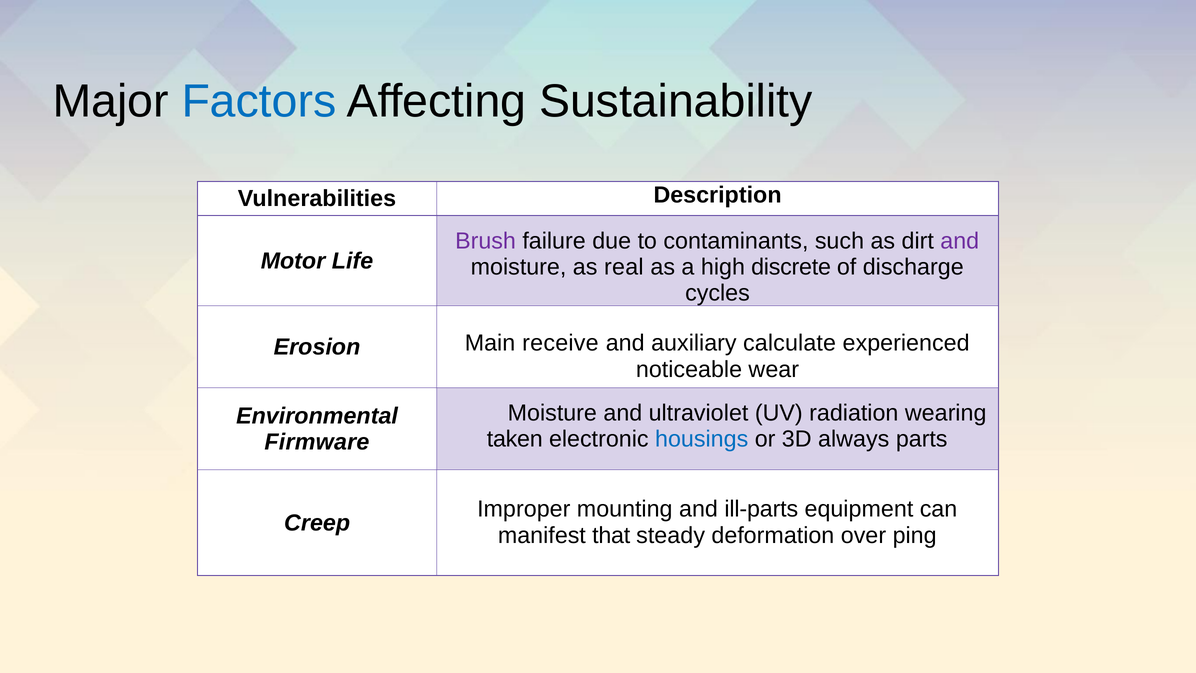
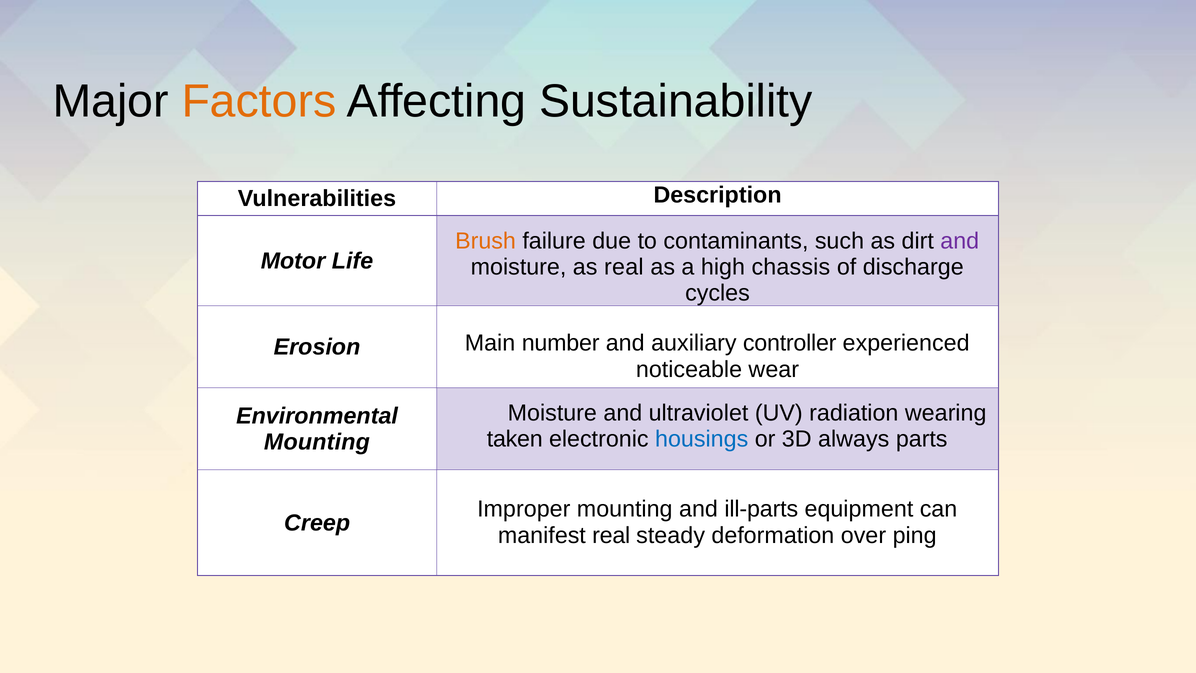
Factors colour: blue -> orange
Brush colour: purple -> orange
discrete: discrete -> chassis
receive: receive -> number
calculate: calculate -> controller
Firmware at (317, 442): Firmware -> Mounting
manifest that: that -> real
